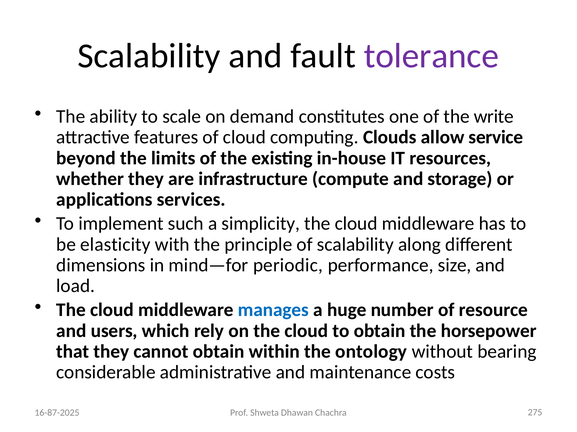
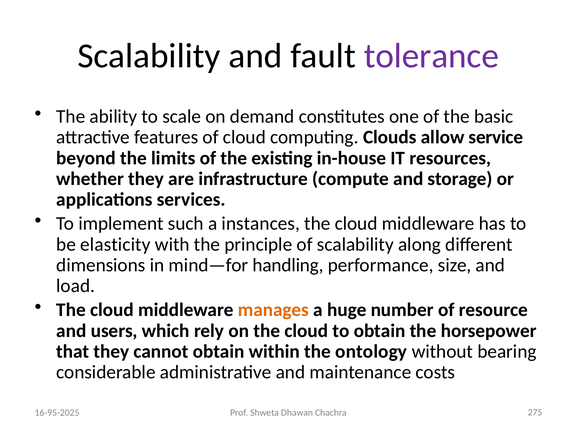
write: write -> basic
simplicity: simplicity -> instances
periodic: periodic -> handling
manages colour: blue -> orange
16-87-2025: 16-87-2025 -> 16-95-2025
